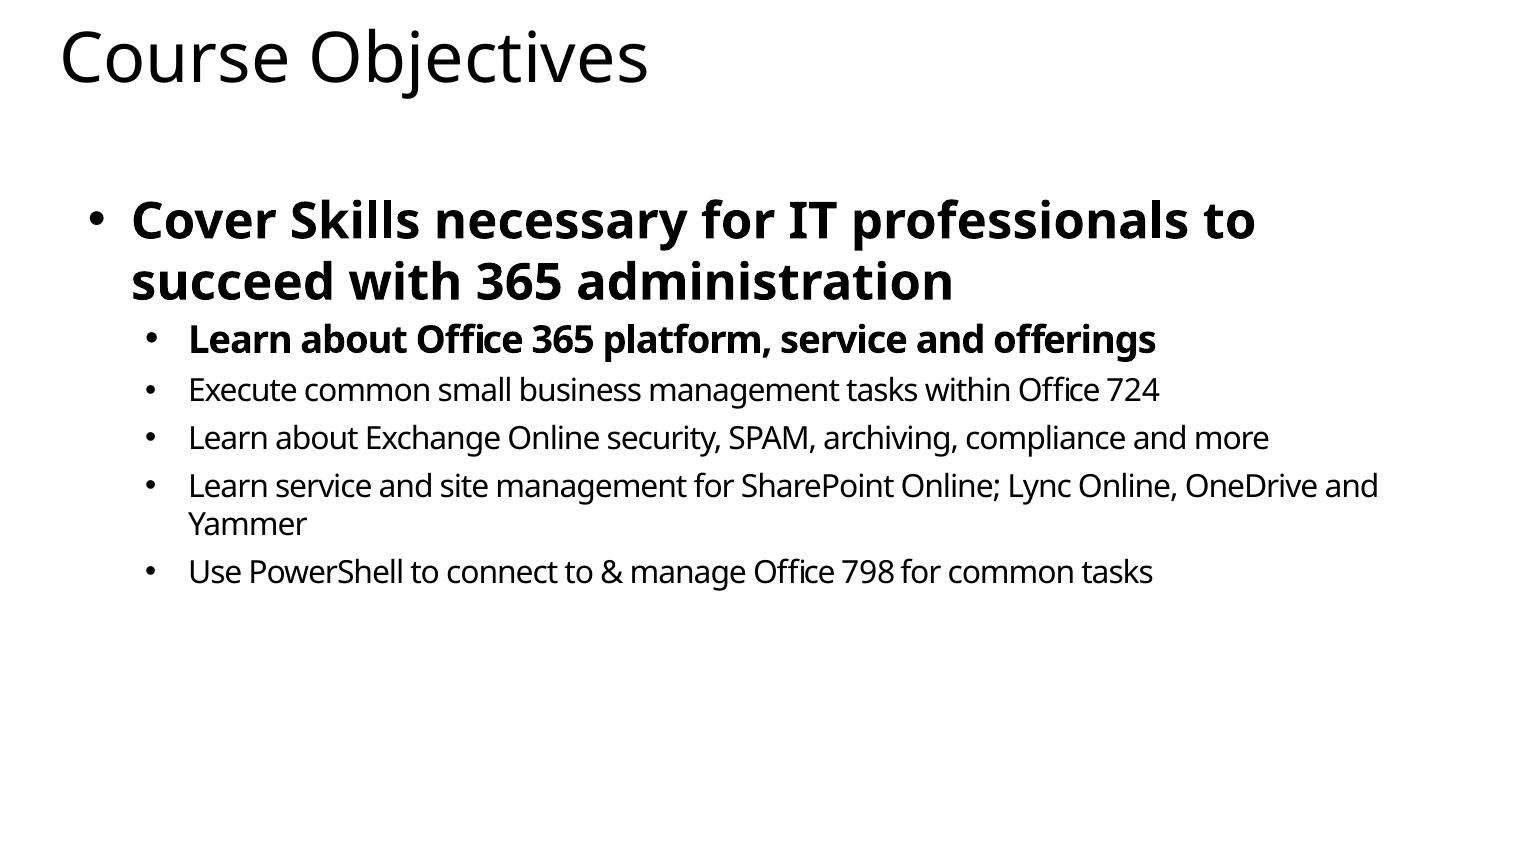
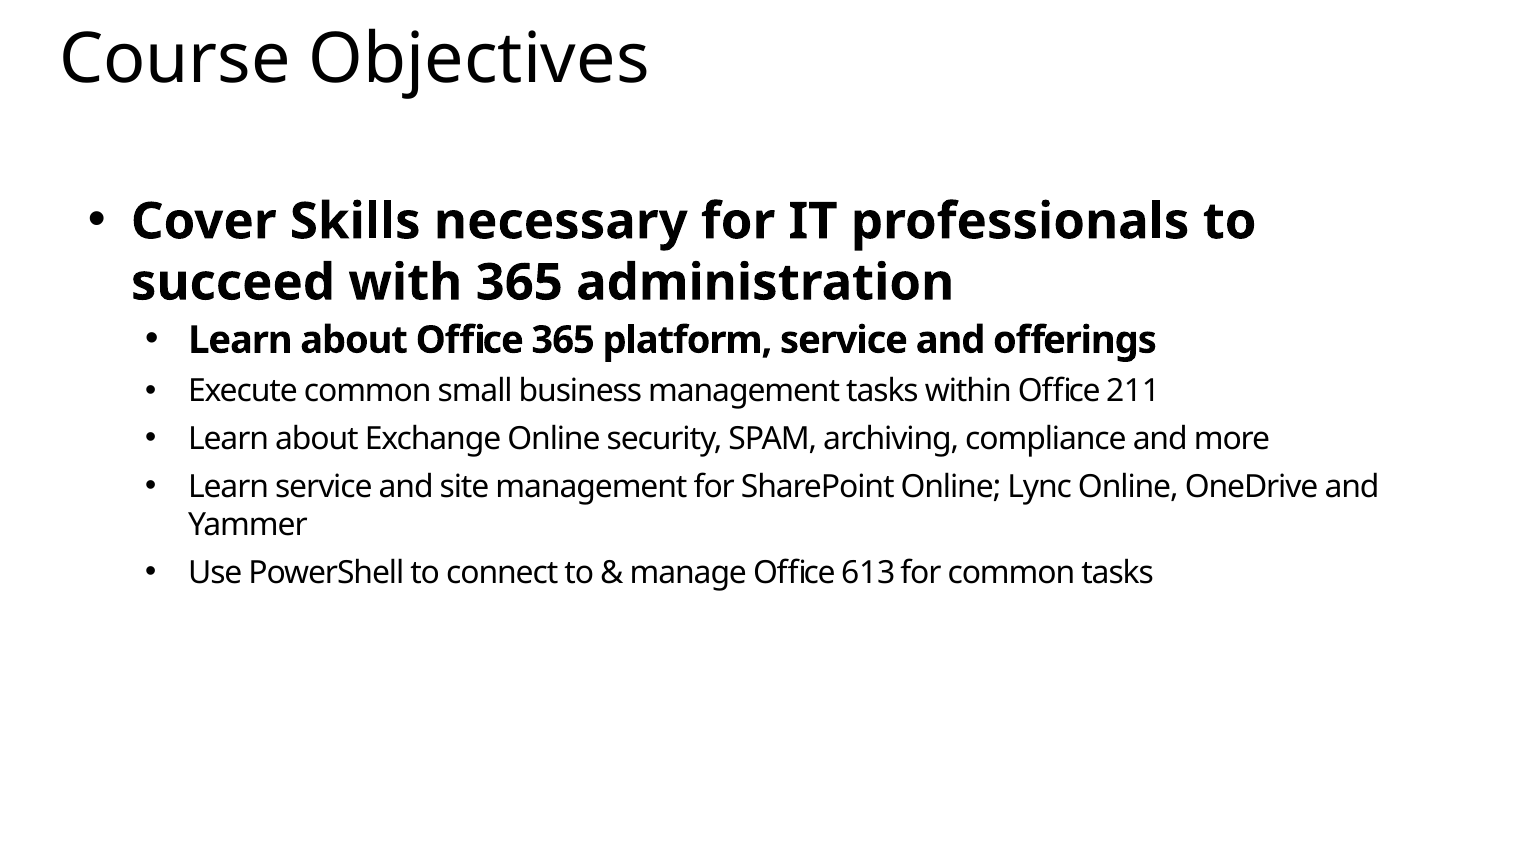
724: 724 -> 211
798: 798 -> 613
